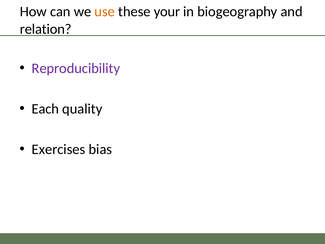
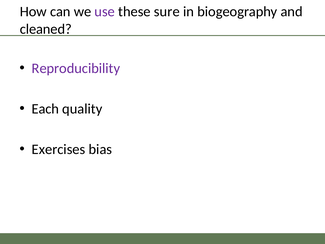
use colour: orange -> purple
your: your -> sure
relation: relation -> cleaned
